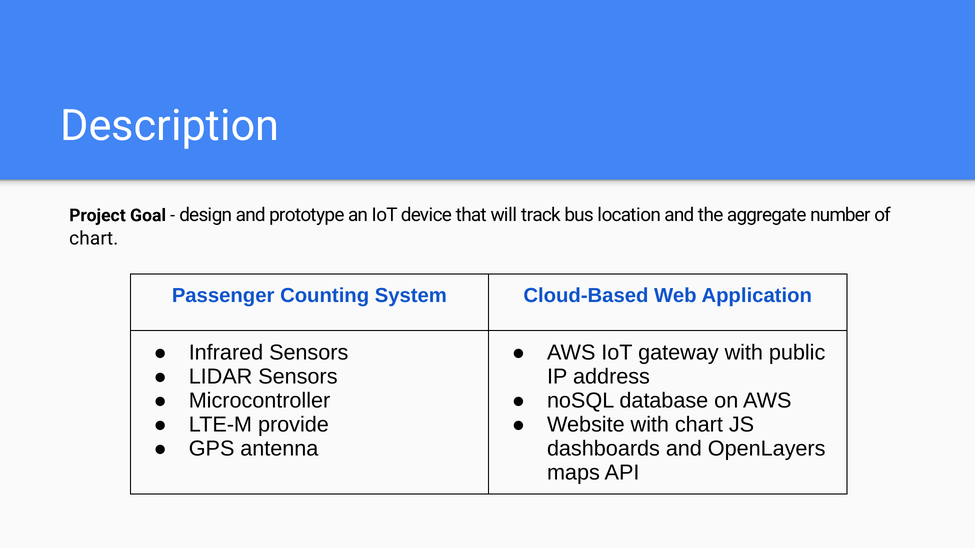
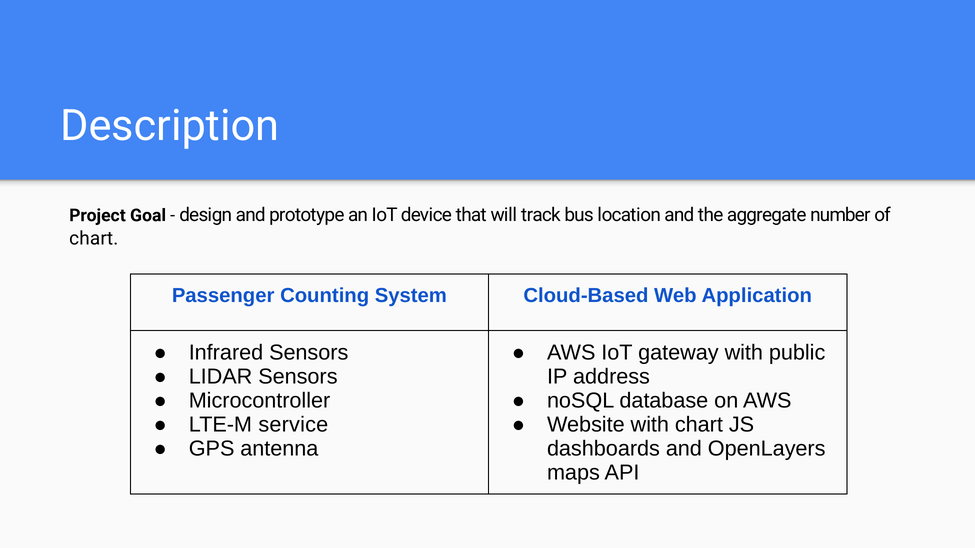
provide: provide -> service
